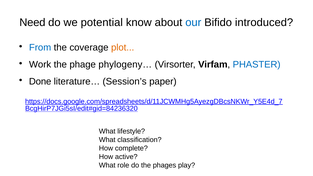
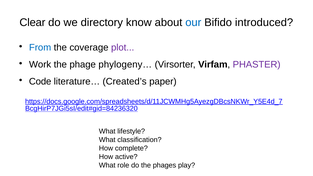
Need: Need -> Clear
potential: potential -> directory
plot colour: orange -> purple
PHASTER colour: blue -> purple
Done: Done -> Code
Session’s: Session’s -> Created’s
